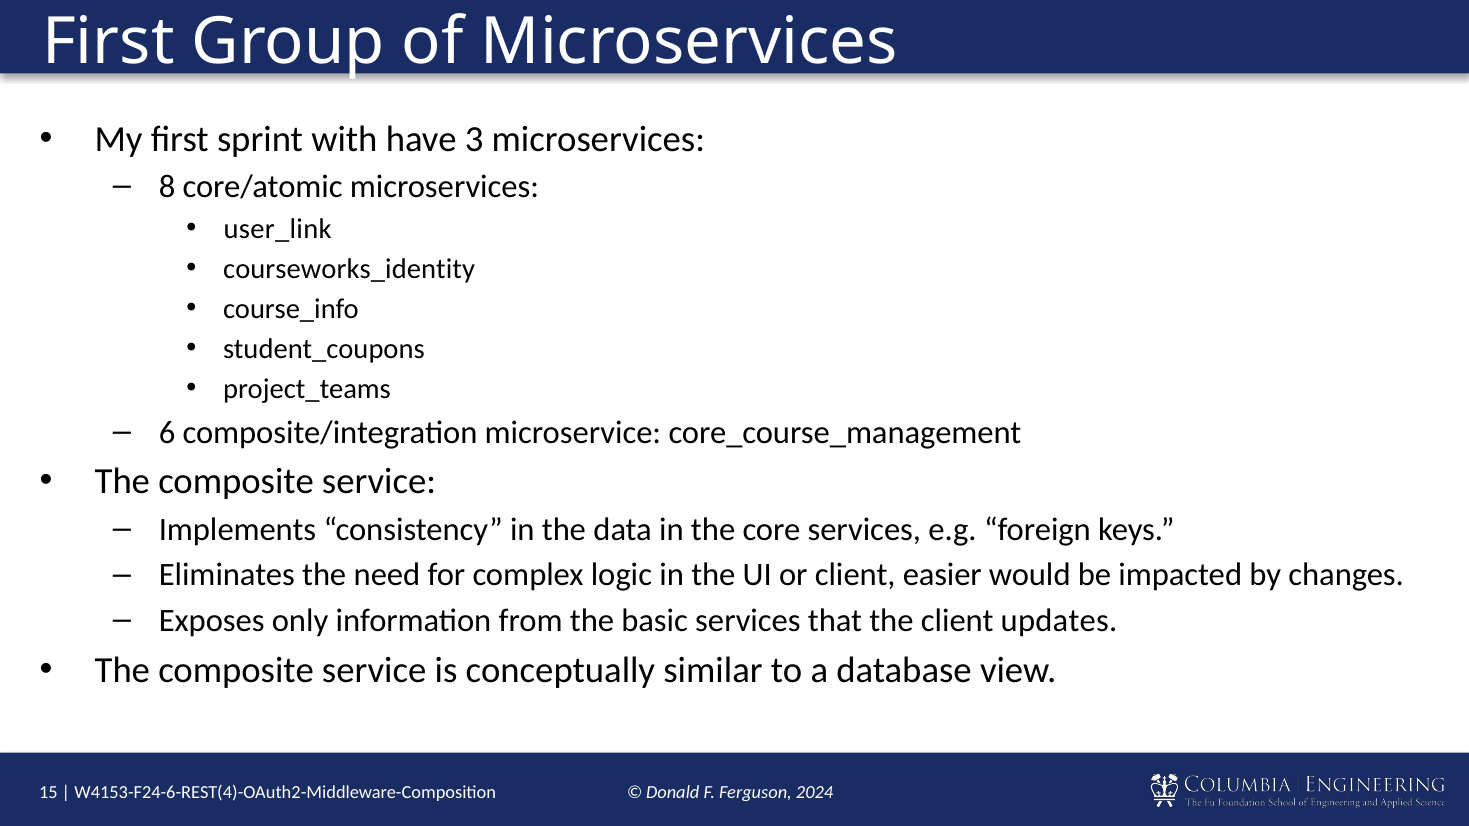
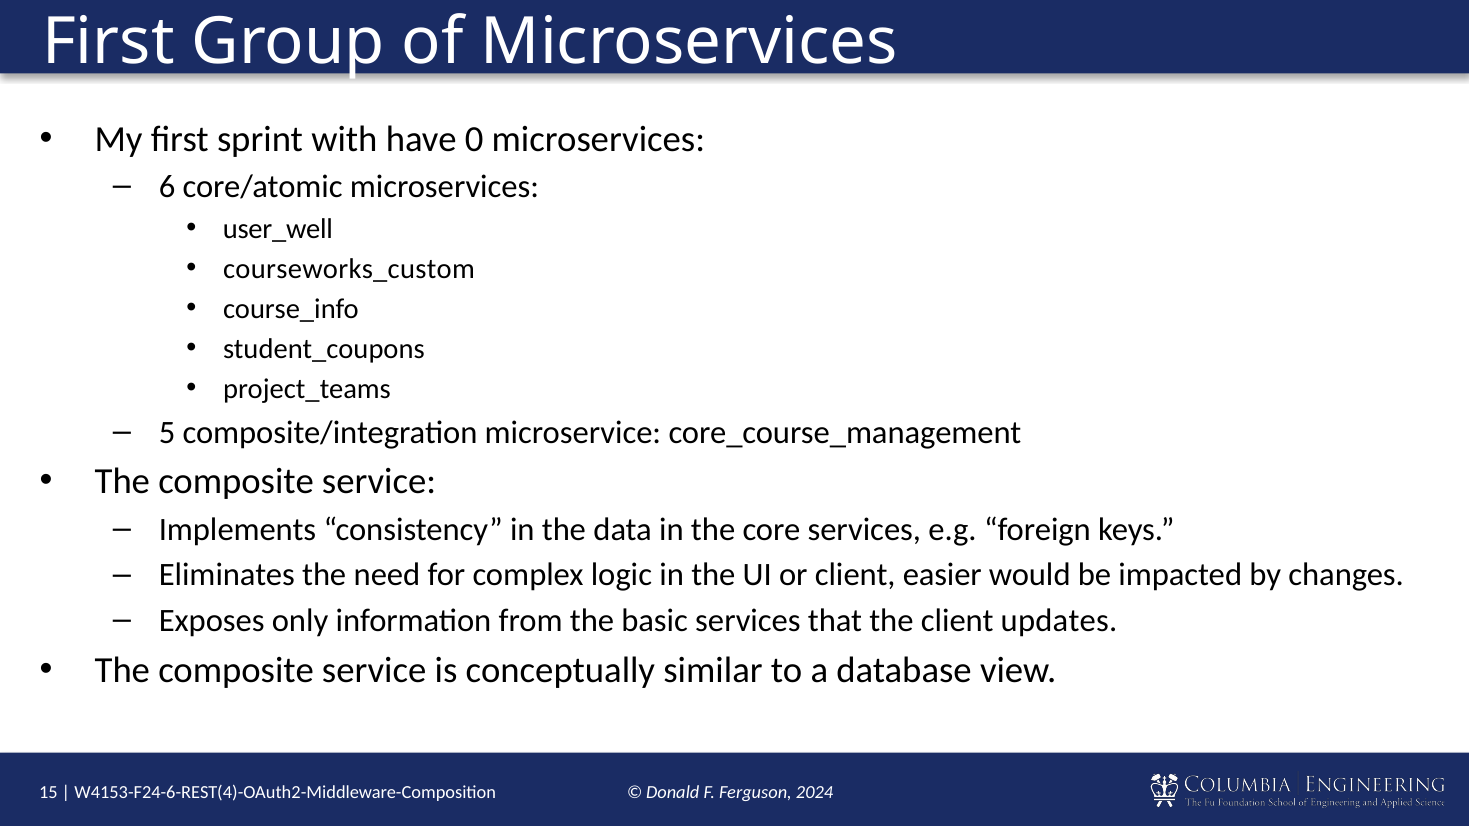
3: 3 -> 0
8: 8 -> 6
user_link: user_link -> user_well
courseworks_identity: courseworks_identity -> courseworks_custom
6: 6 -> 5
